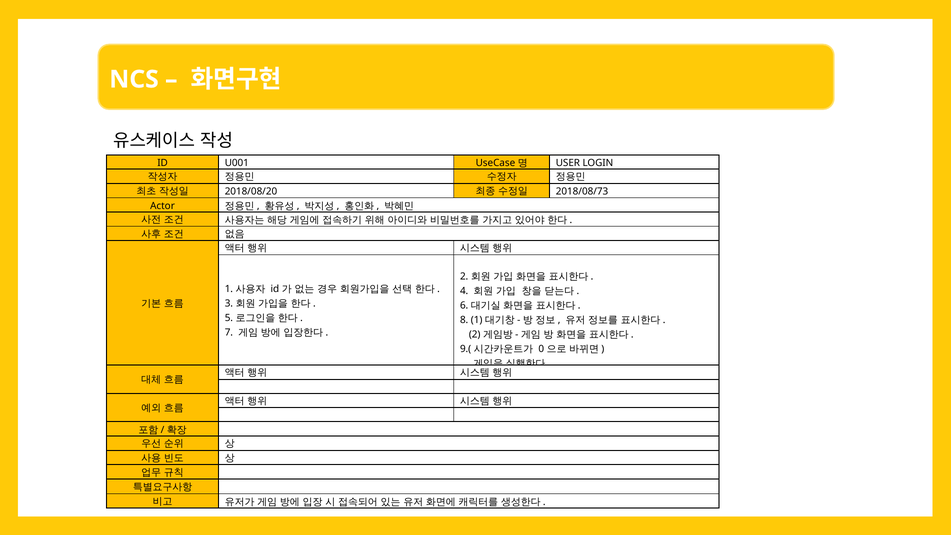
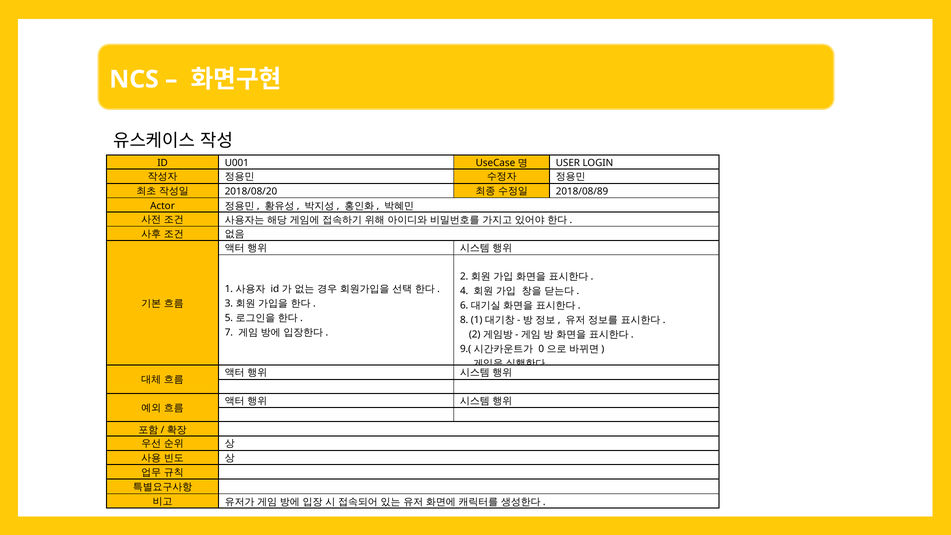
2018/08/73: 2018/08/73 -> 2018/08/89
